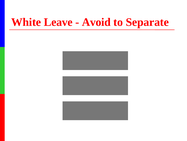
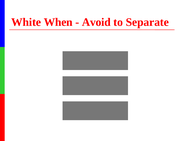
Leave: Leave -> When
